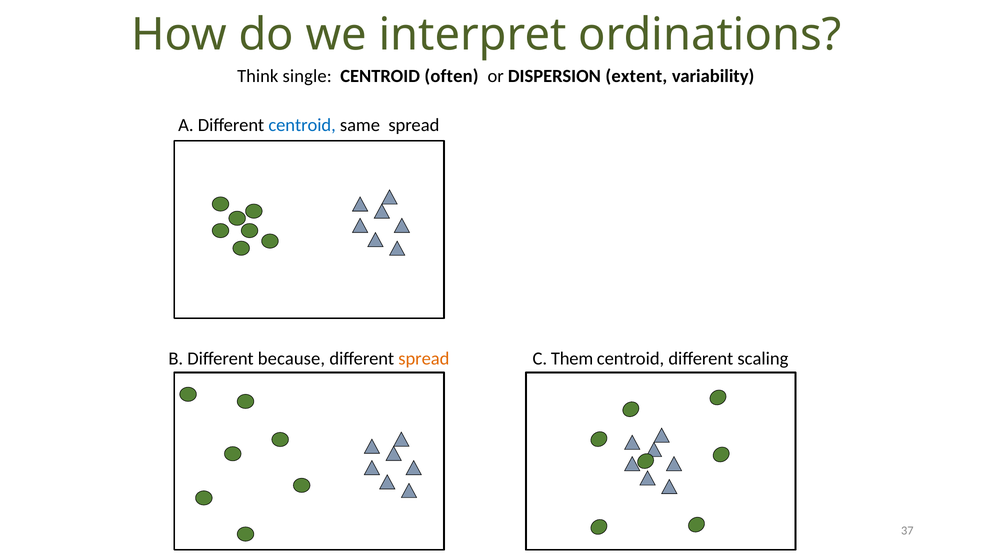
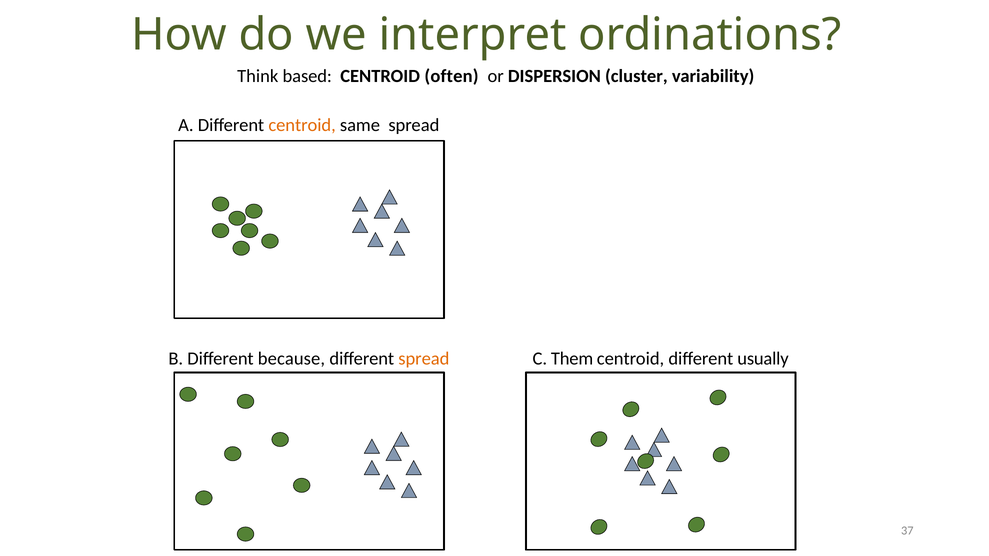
single: single -> based
extent: extent -> cluster
centroid at (302, 125) colour: blue -> orange
scaling: scaling -> usually
